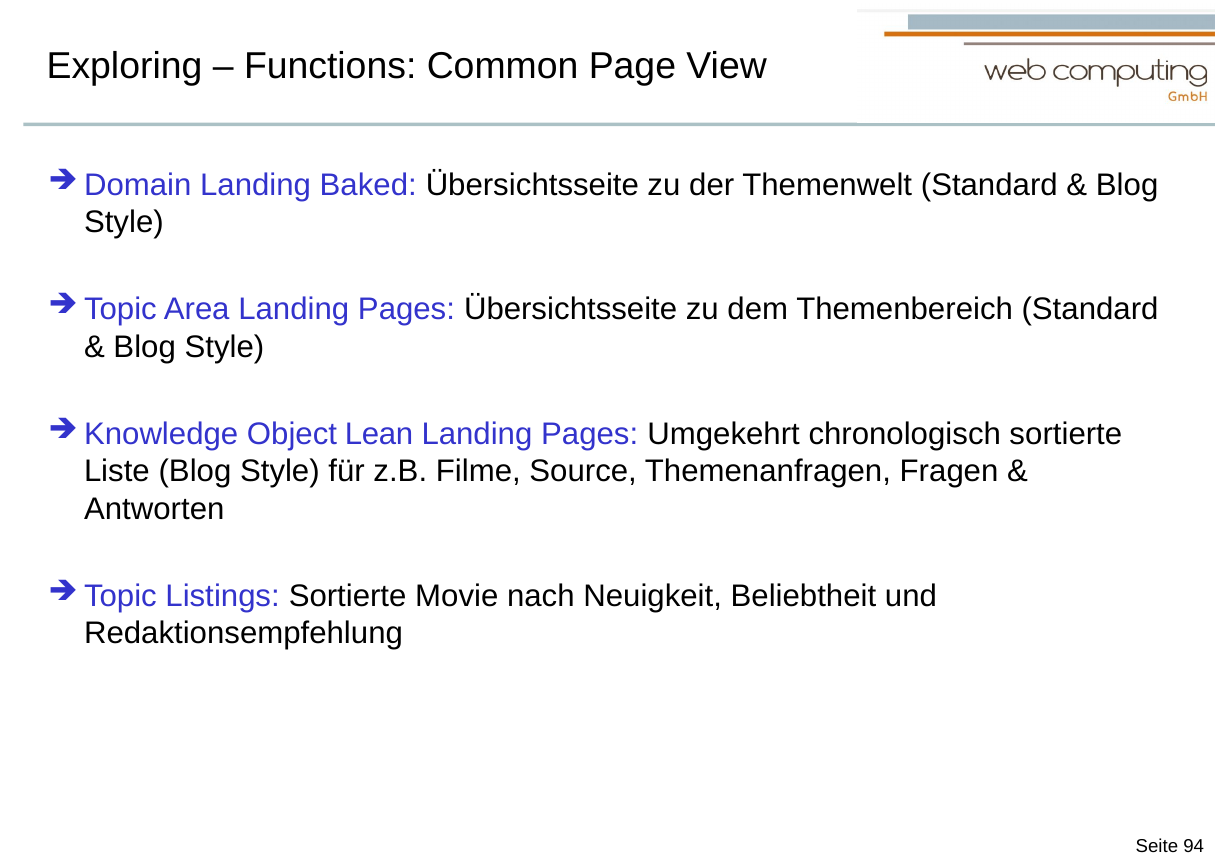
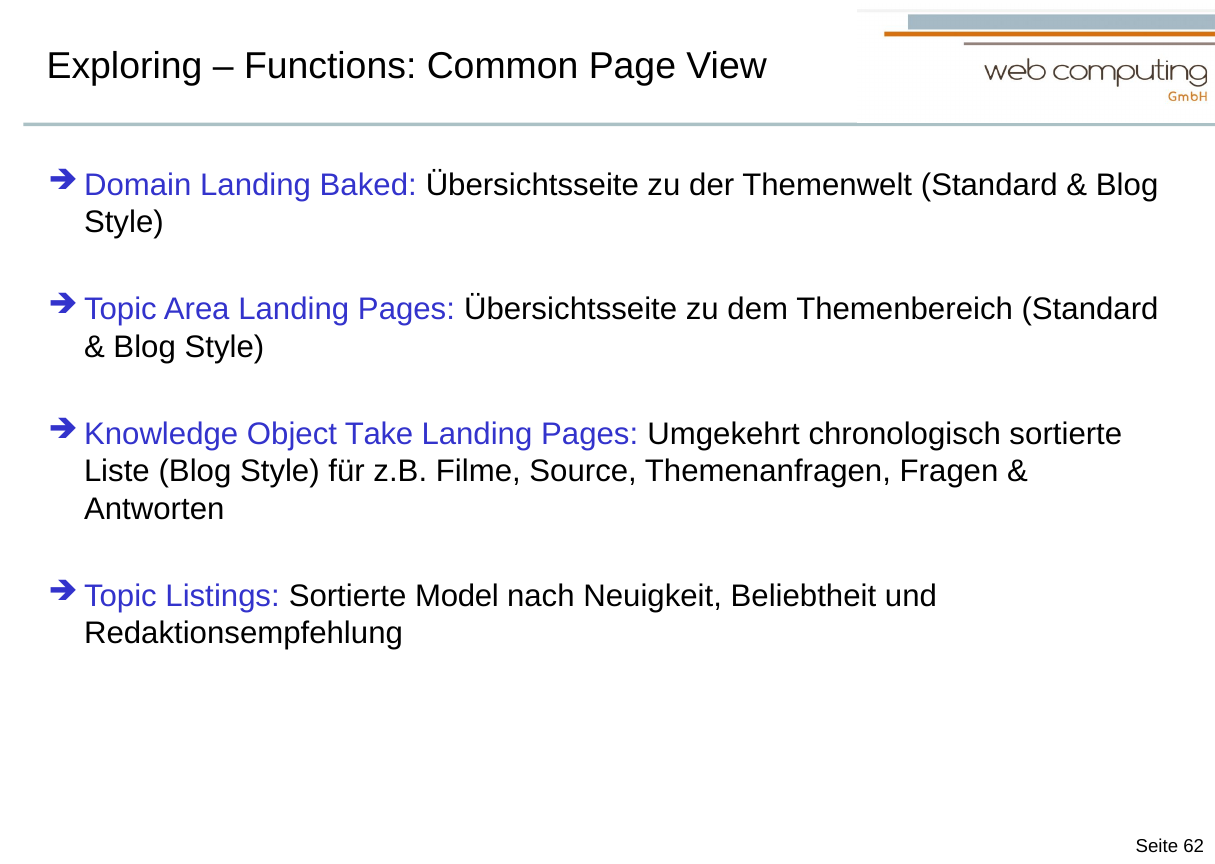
Lean: Lean -> Take
Movie: Movie -> Model
94: 94 -> 62
